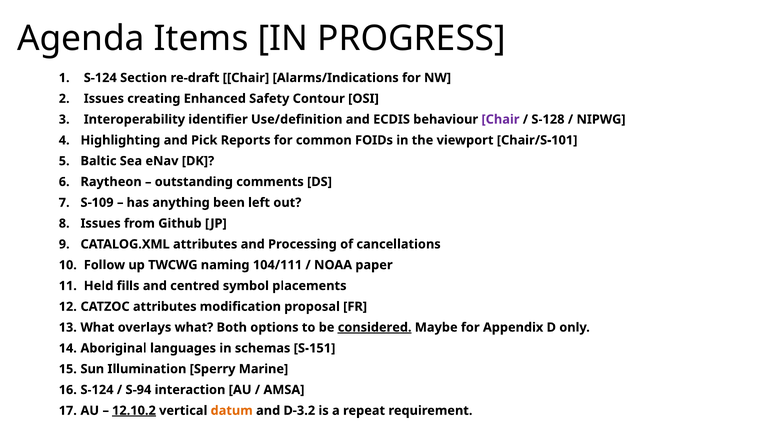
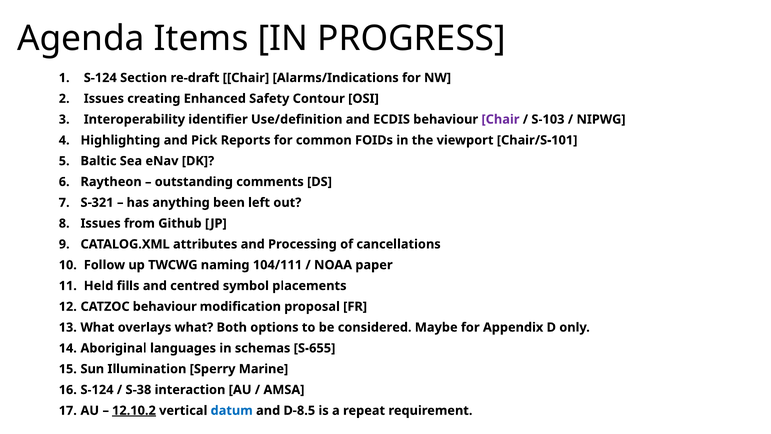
S-128: S-128 -> S-103
S-109: S-109 -> S-321
CATZOC attributes: attributes -> behaviour
considered underline: present -> none
S-151: S-151 -> S-655
S-94: S-94 -> S-38
datum colour: orange -> blue
D-3.2: D-3.2 -> D-8.5
